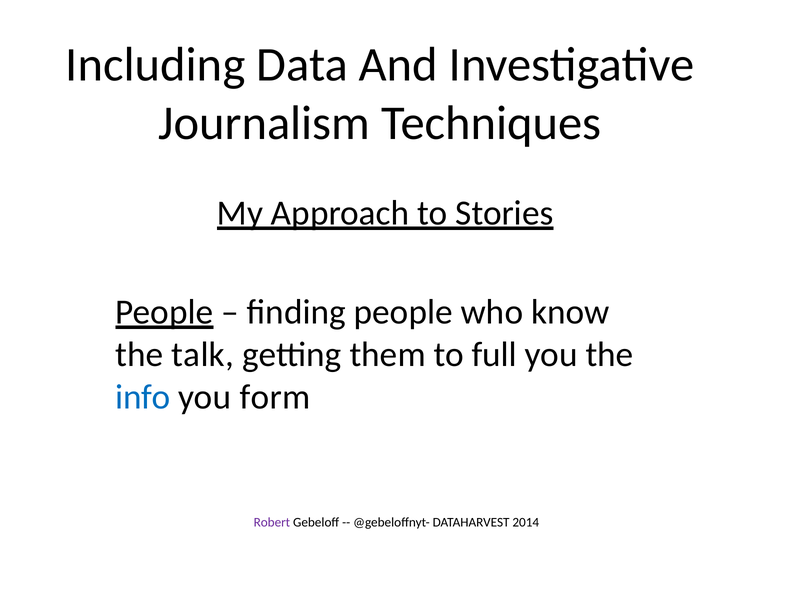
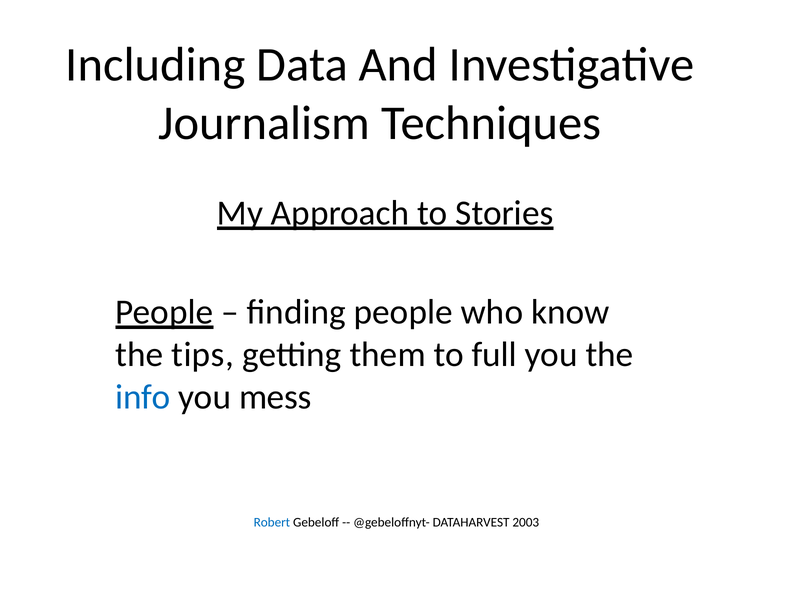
talk: talk -> tips
form: form -> mess
Robert colour: purple -> blue
2014: 2014 -> 2003
